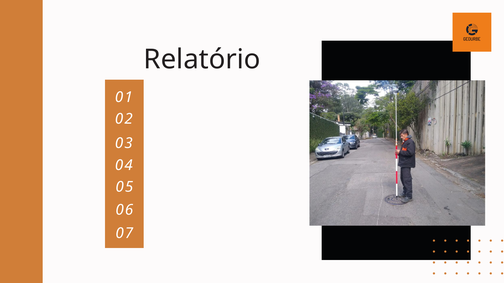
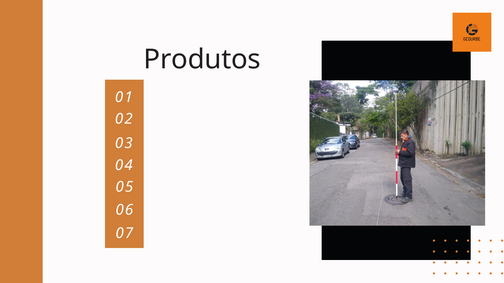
Relatório: Relatório -> Produtos
